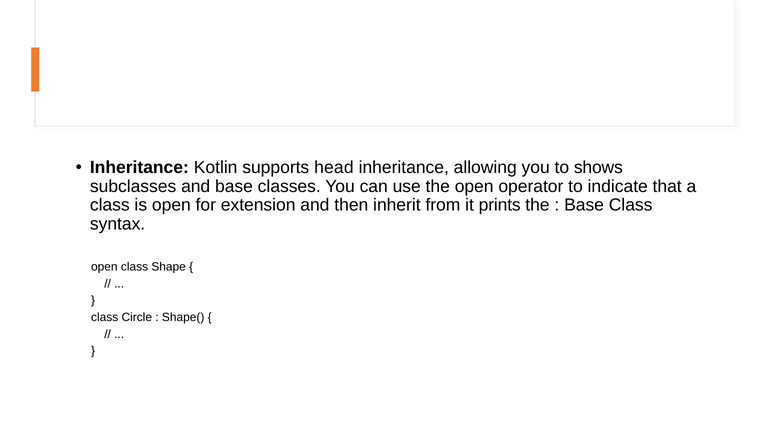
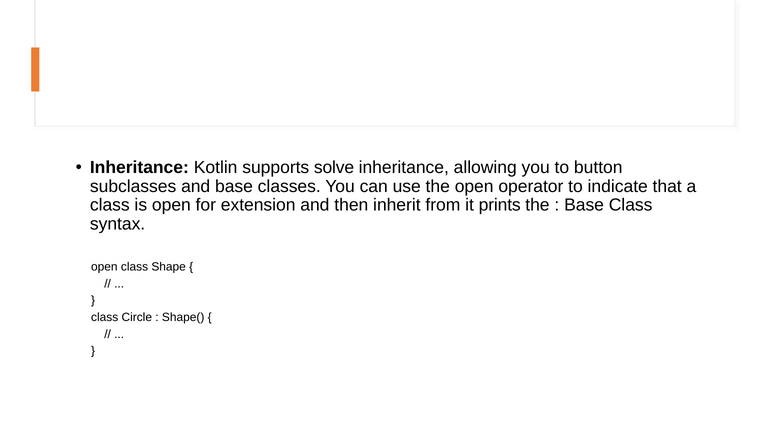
head: head -> solve
shows: shows -> button
